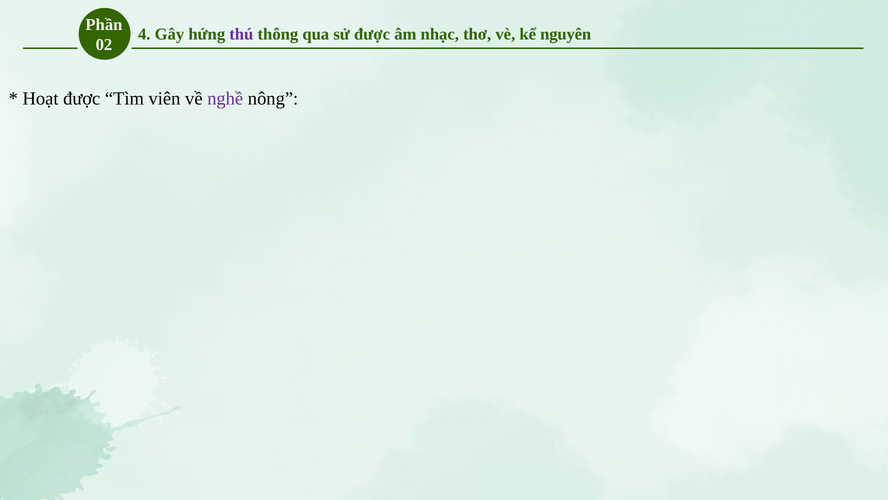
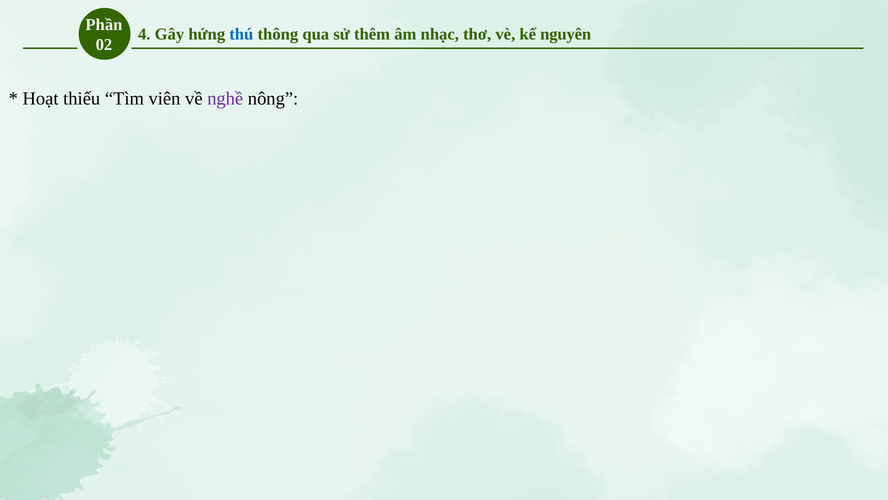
thú colour: purple -> blue
sử được: được -> thêm
Hoạt được: được -> thiếu
